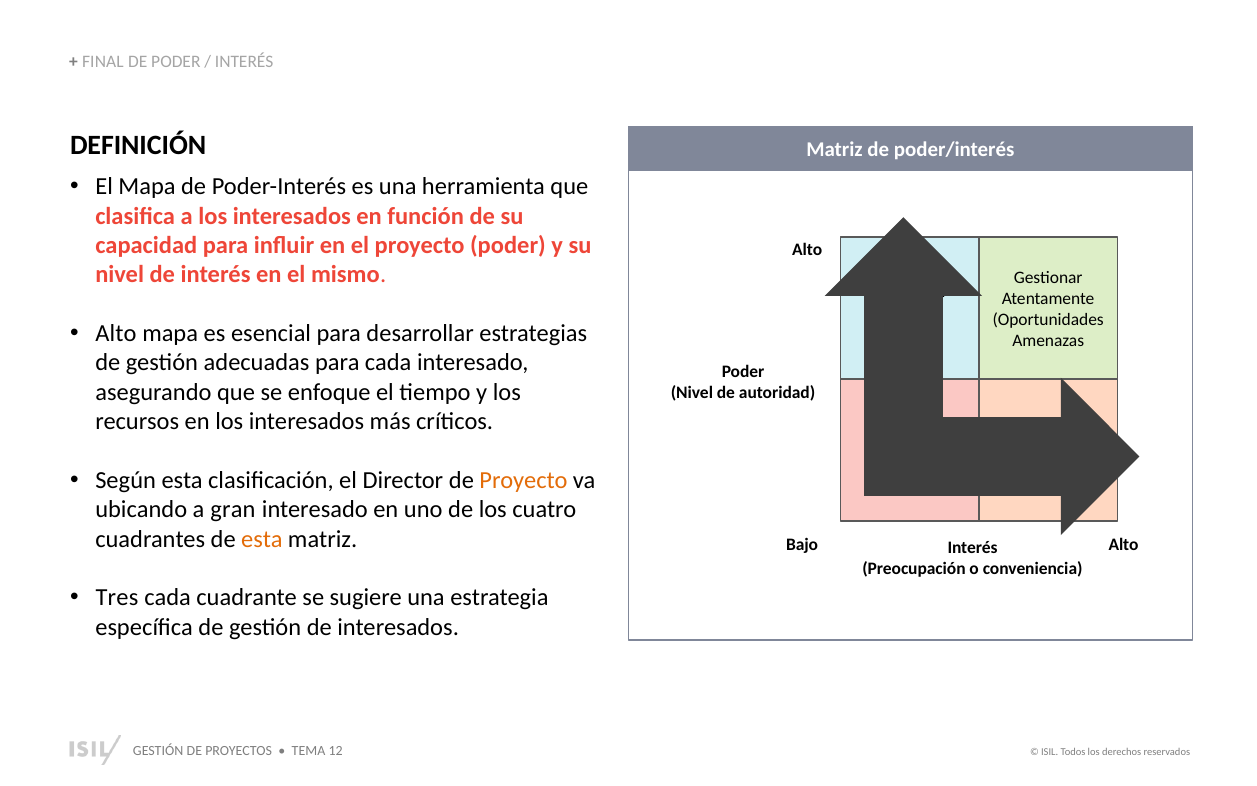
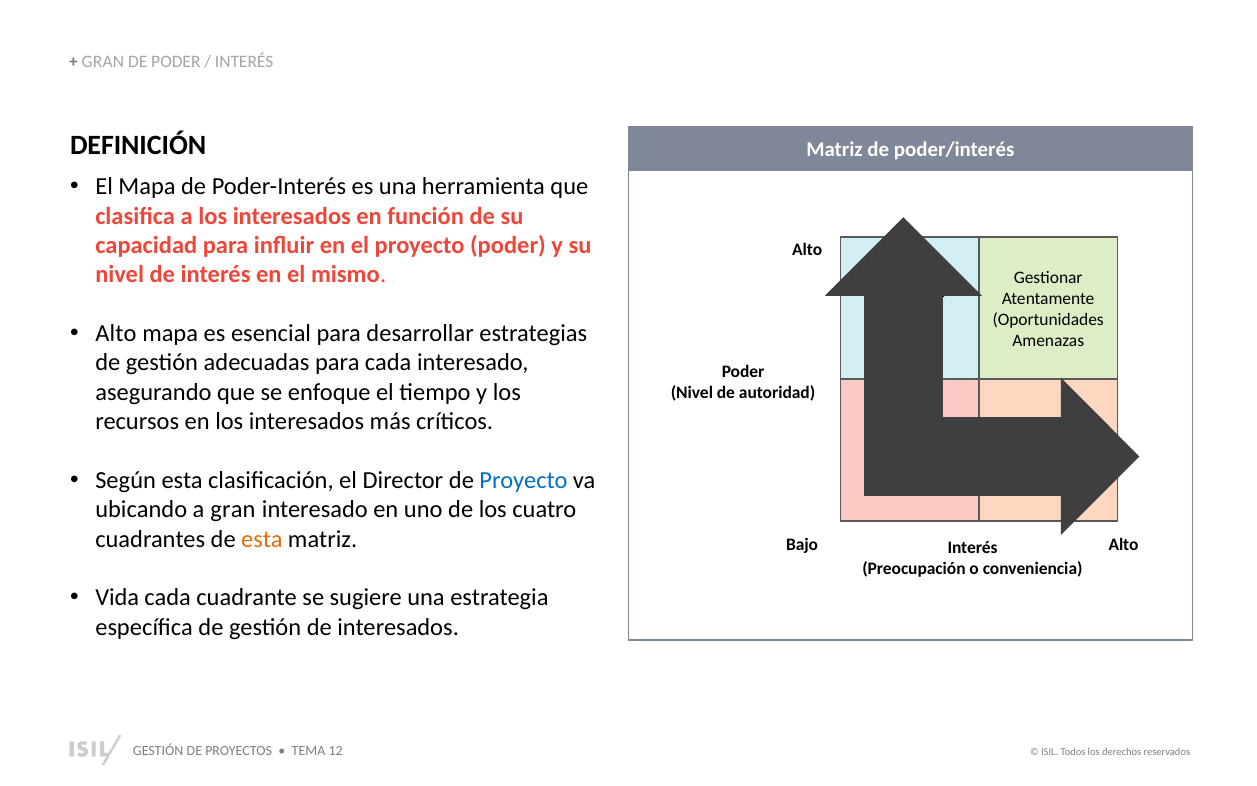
FINAL at (103, 61): FINAL -> GRAN
Proyecto at (523, 480) colour: orange -> blue
Tres: Tres -> Vida
